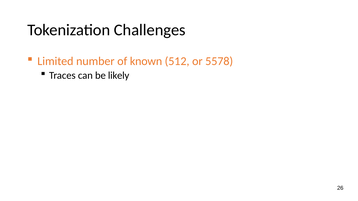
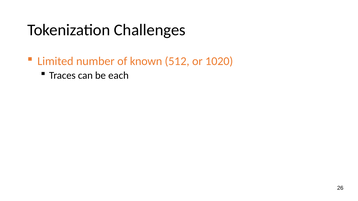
5578: 5578 -> 1020
likely: likely -> each
